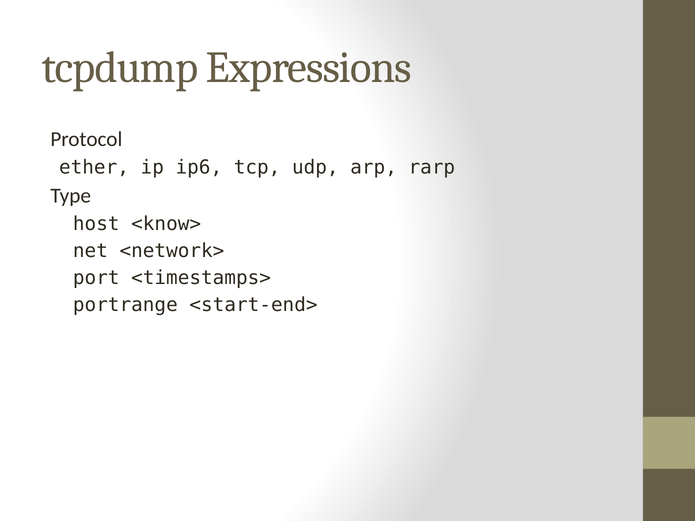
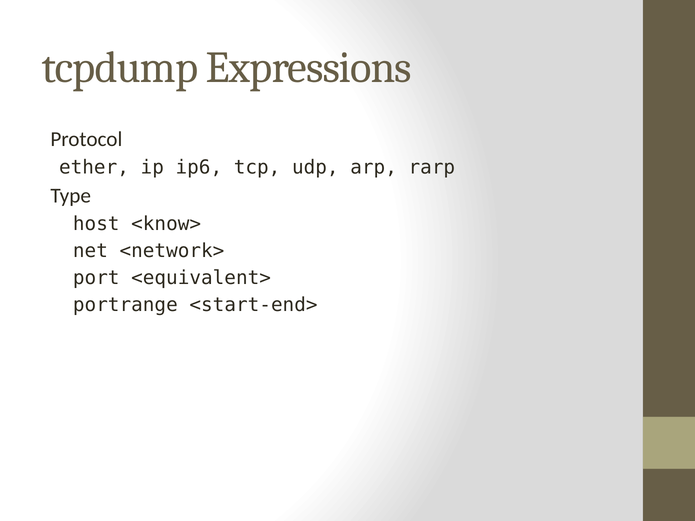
<timestamps>: <timestamps> -> <equivalent>
